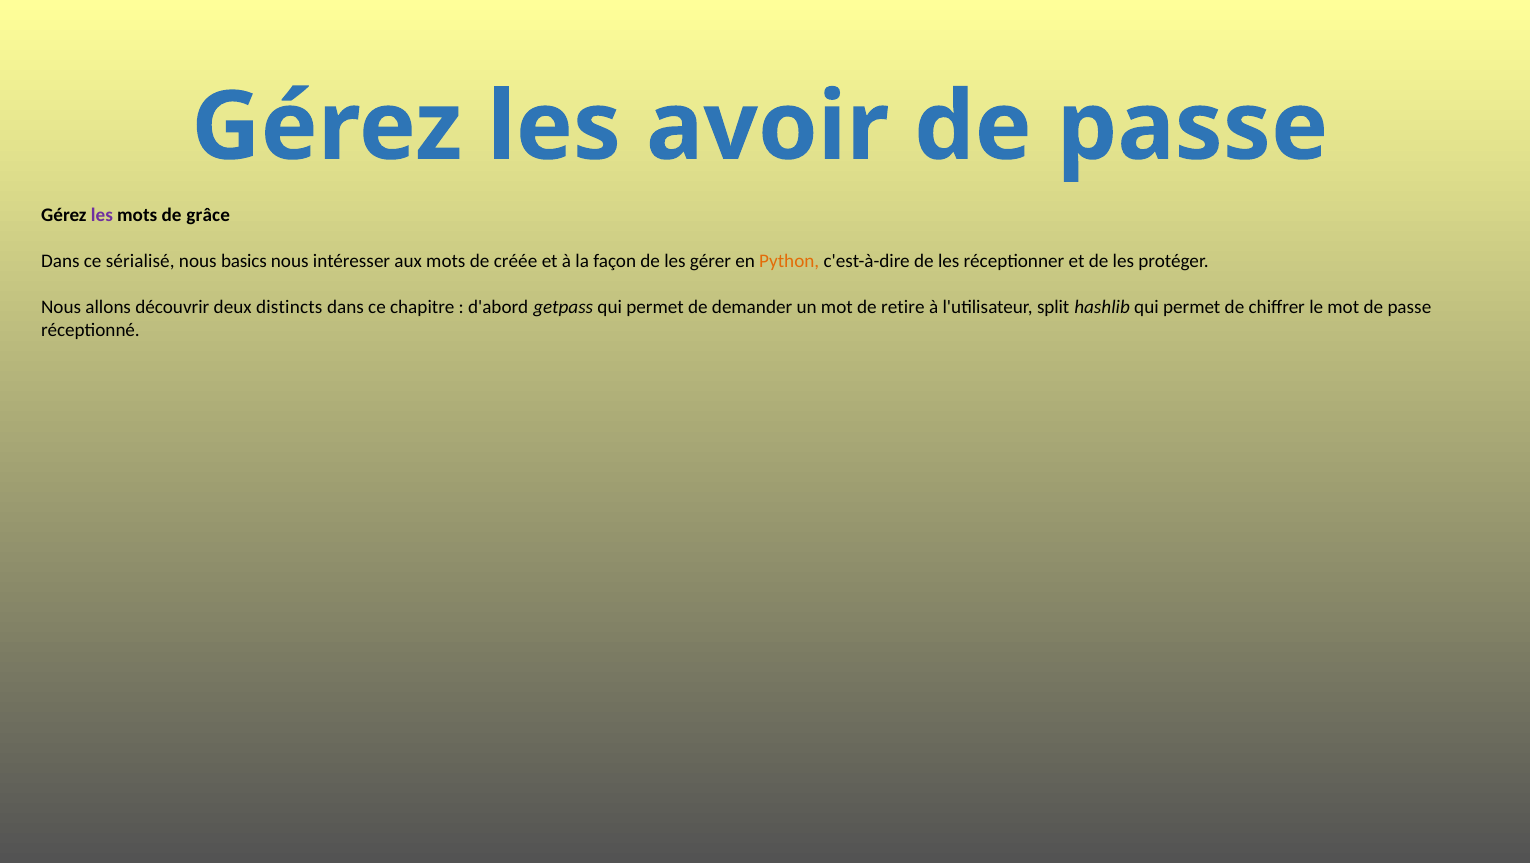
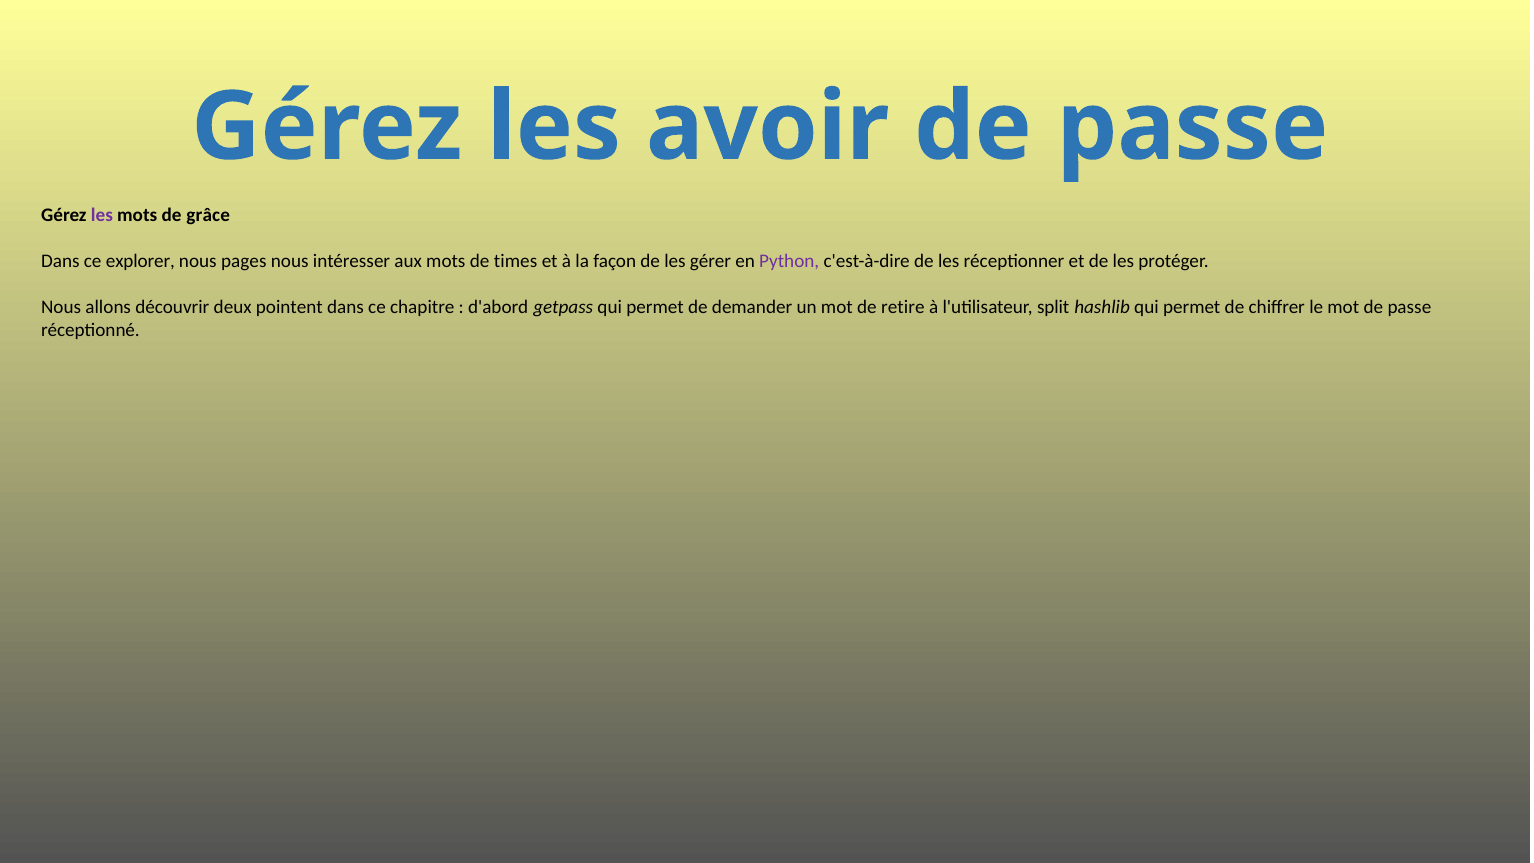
sérialisé: sérialisé -> explorer
basics: basics -> pages
créée: créée -> times
Python colour: orange -> purple
distincts: distincts -> pointent
